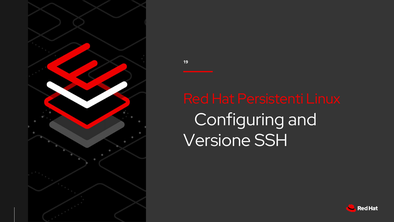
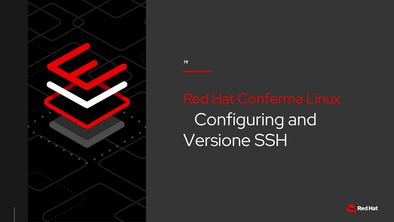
Persistenti: Persistenti -> Conferma
